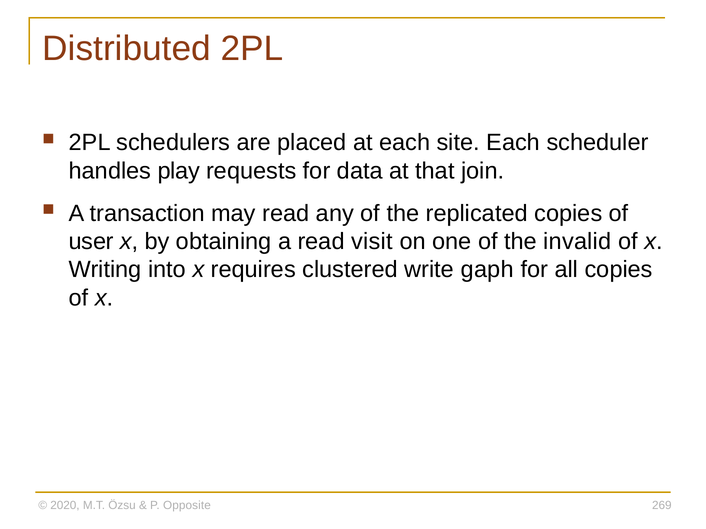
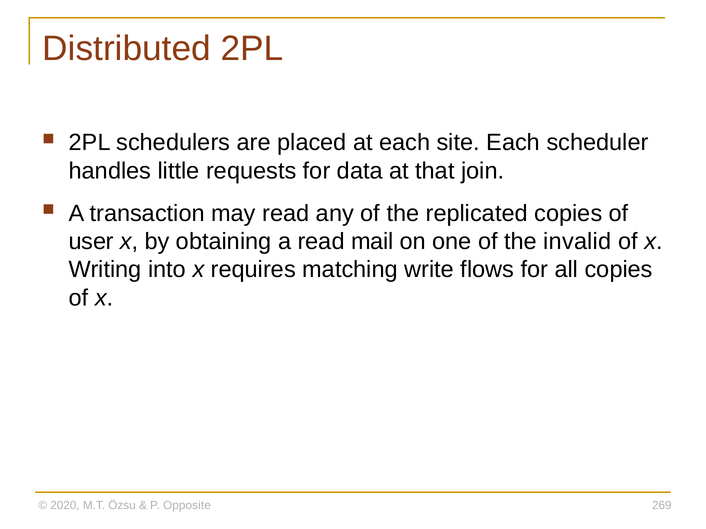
play: play -> little
visit: visit -> mail
clustered: clustered -> matching
gaph: gaph -> flows
